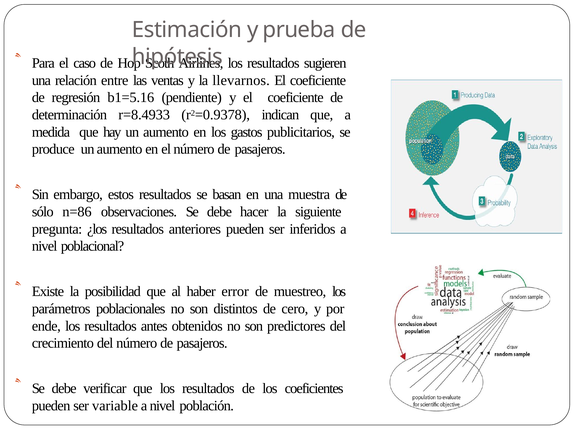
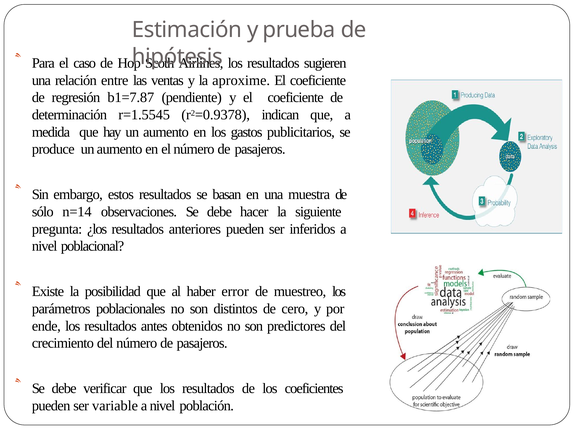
llevarnos: llevarnos -> aproxime
b1=5.16: b1=5.16 -> b1=7.87
r=8.4933: r=8.4933 -> r=1.5545
n=86: n=86 -> n=14
